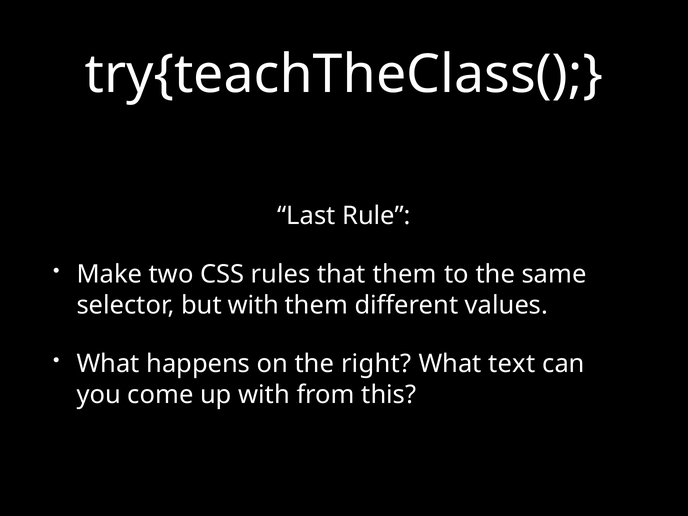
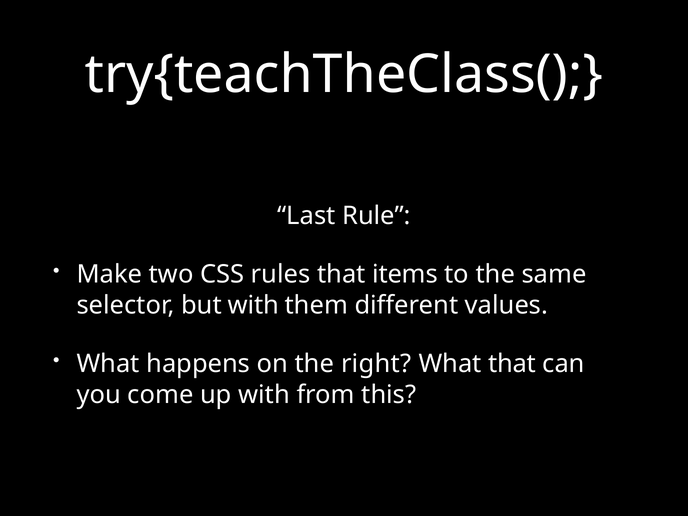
that them: them -> items
What text: text -> that
